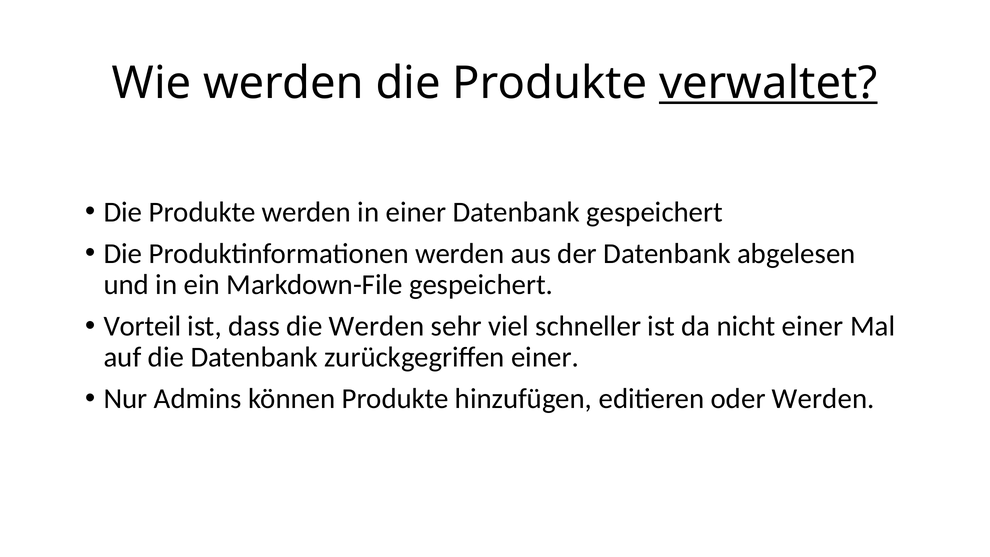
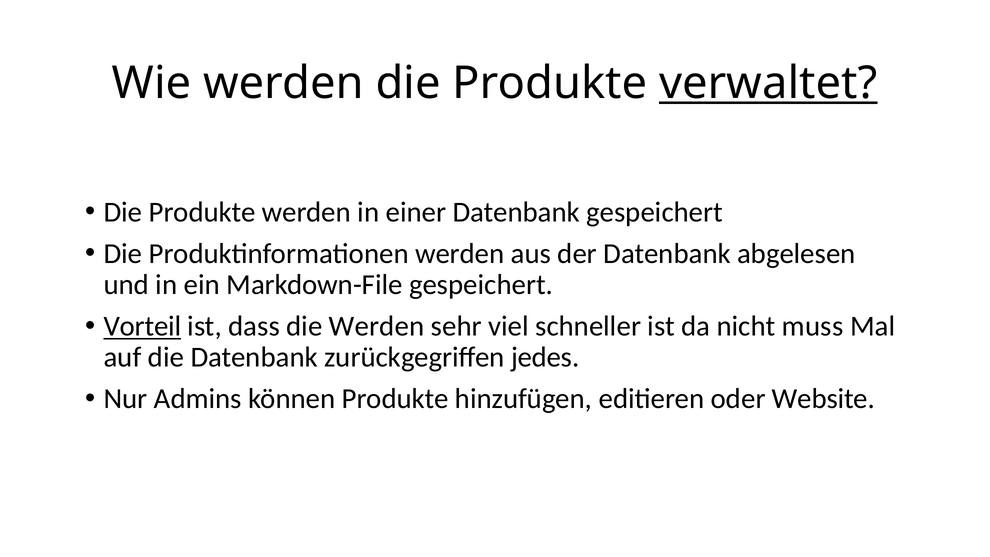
Vorteil underline: none -> present
nicht einer: einer -> muss
zurückgegriffen einer: einer -> jedes
oder Werden: Werden -> Website
